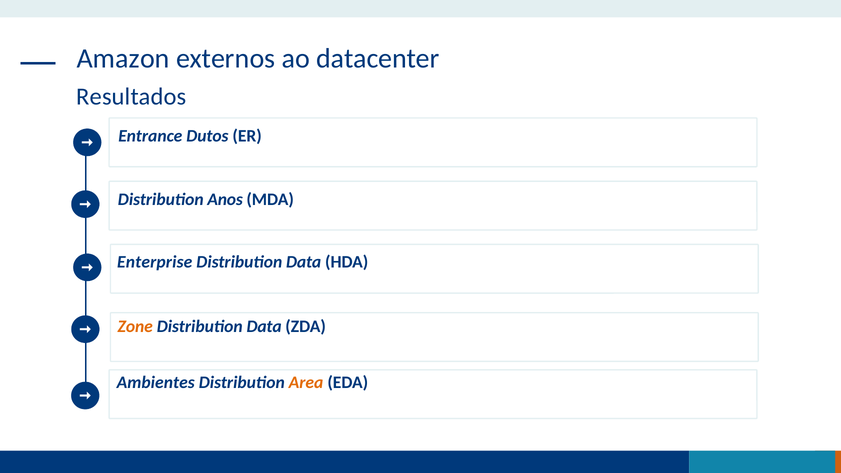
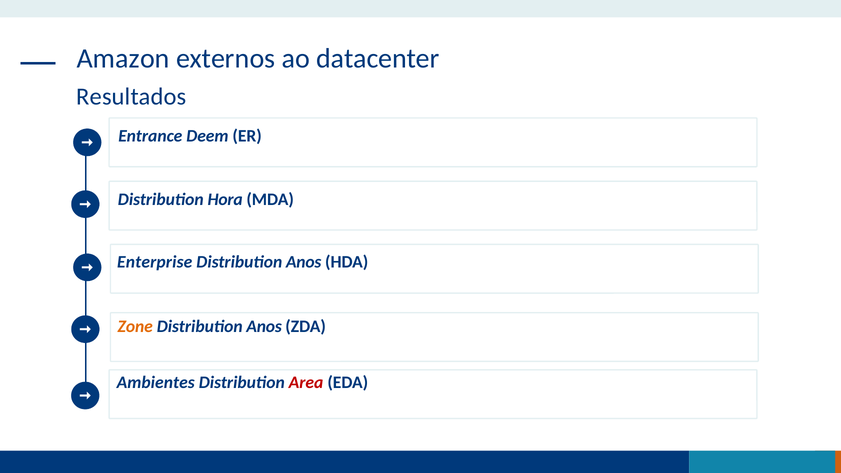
Dutos: Dutos -> Deem
Anos: Anos -> Hora
Data at (304, 262): Data -> Anos
Data at (264, 327): Data -> Anos
Area colour: orange -> red
